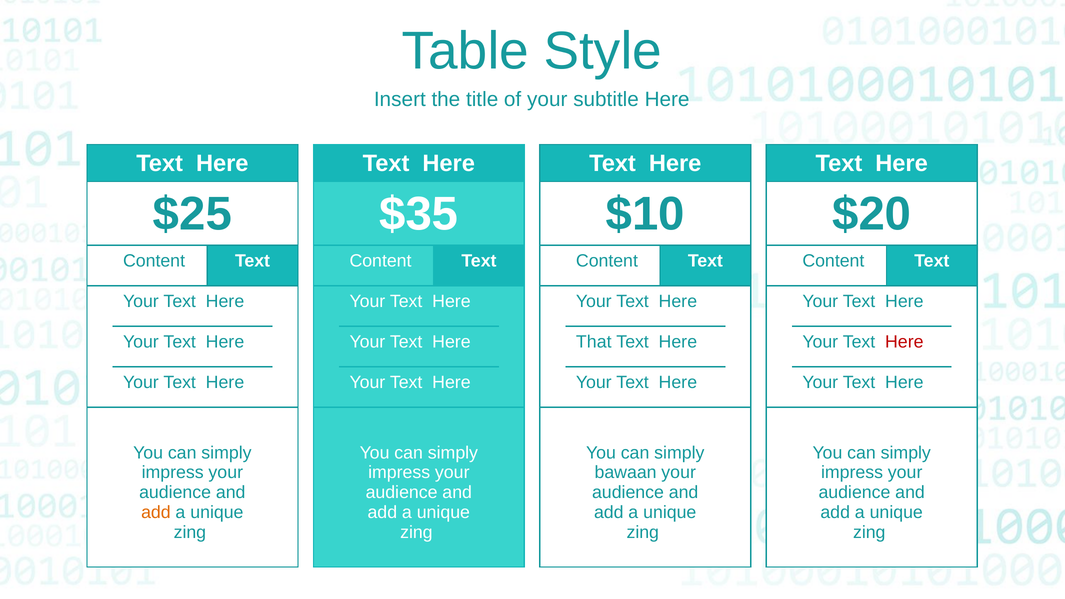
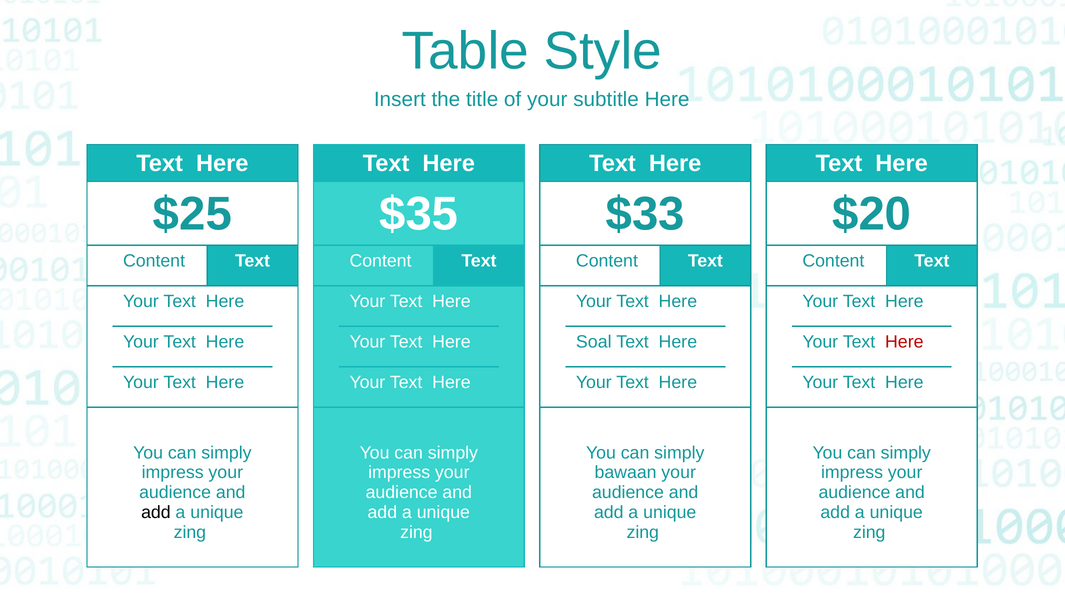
$10: $10 -> $33
That: That -> Soal
add at (156, 512) colour: orange -> black
